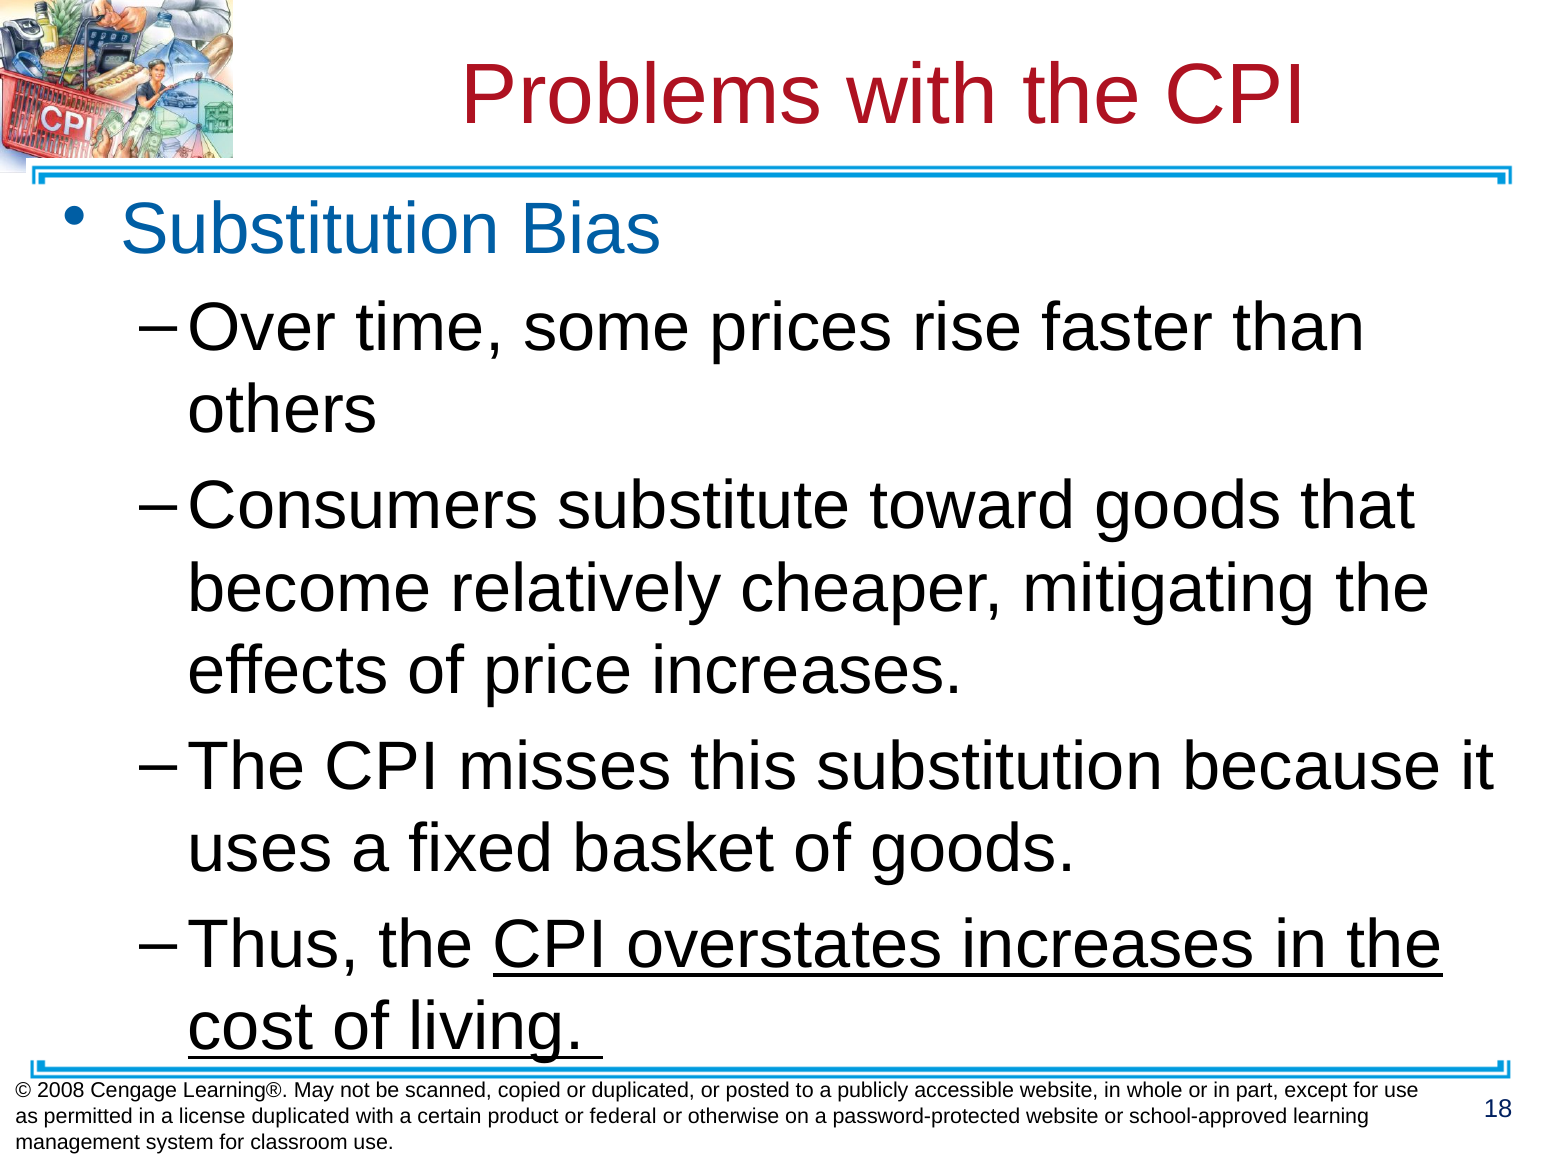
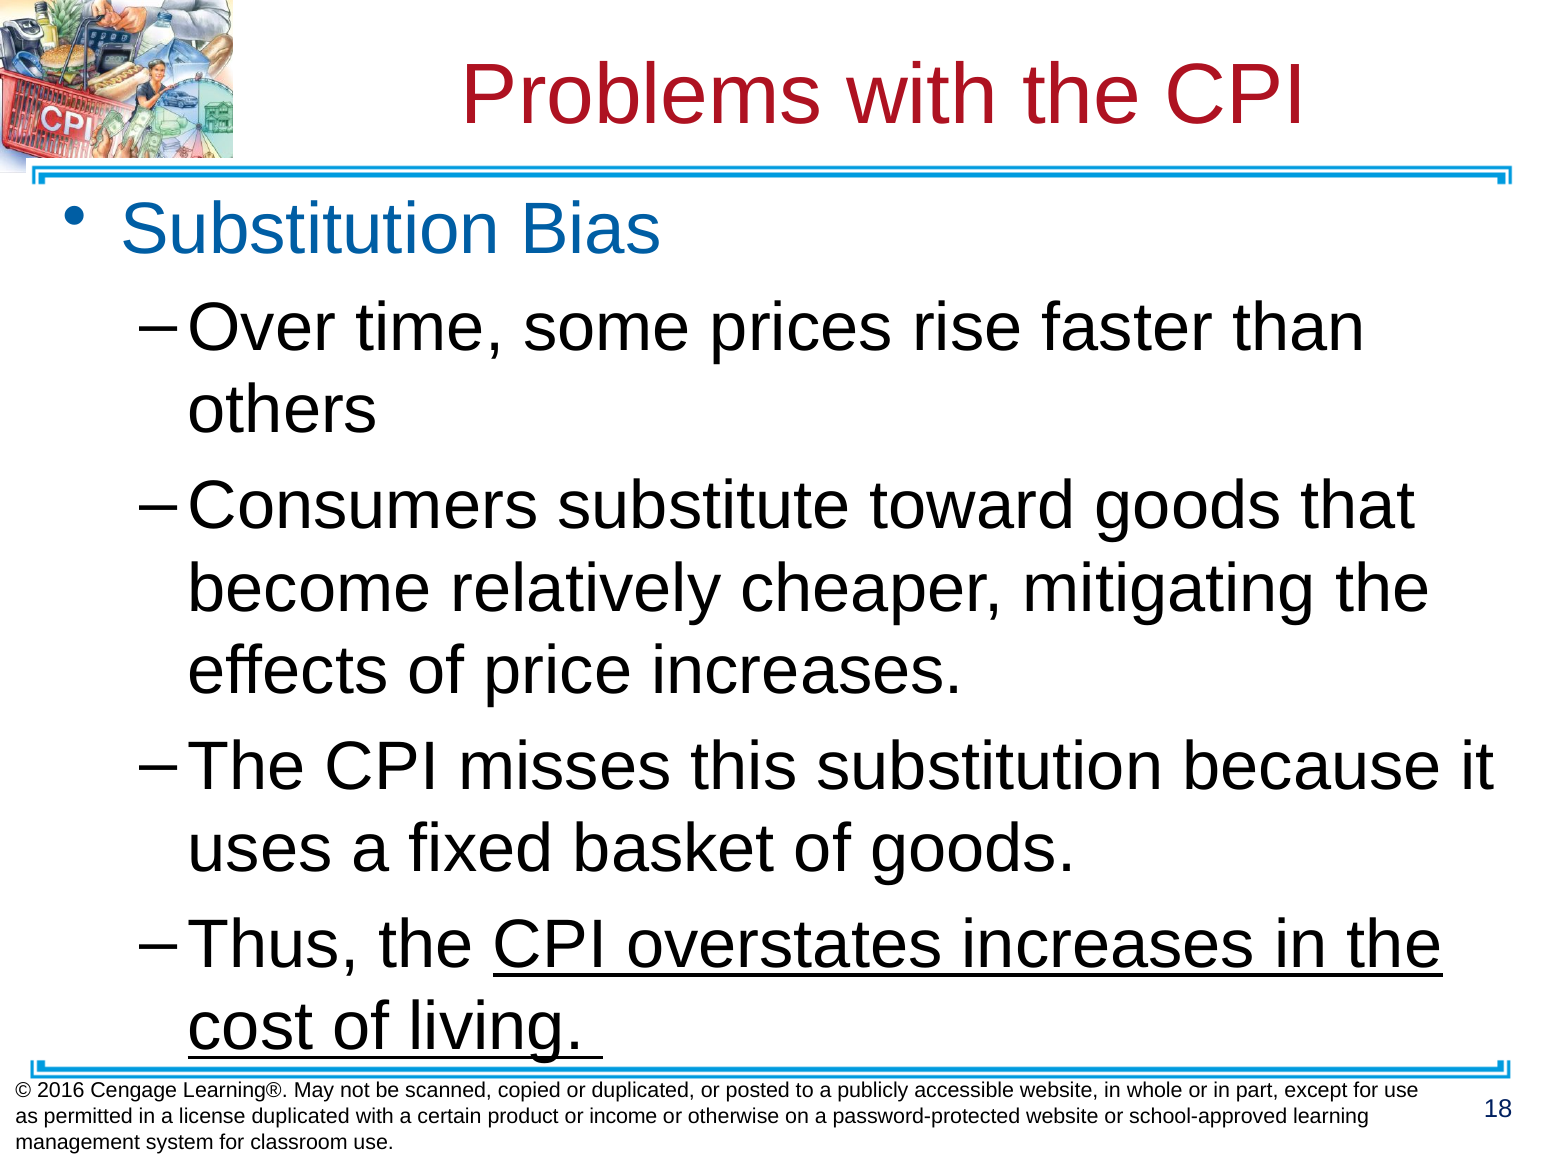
2008: 2008 -> 2016
federal: federal -> income
